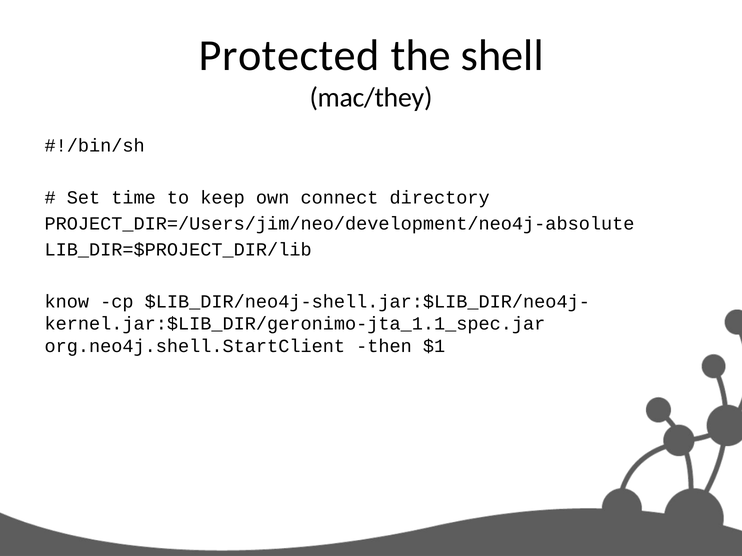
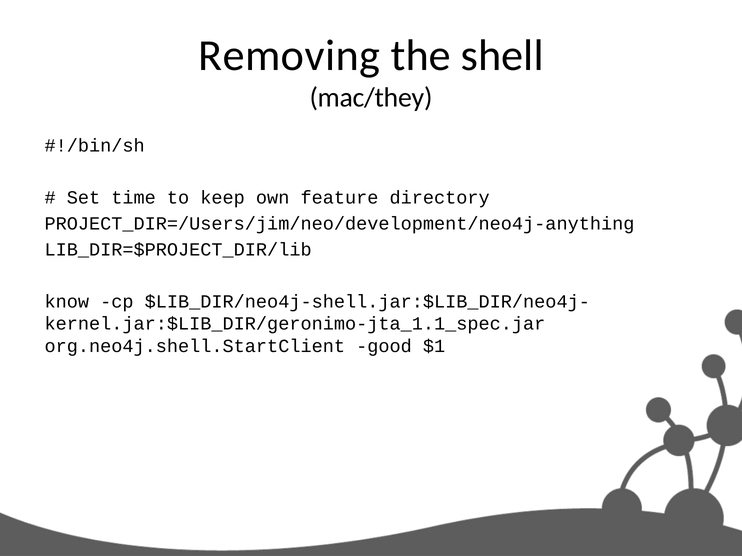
Protected: Protected -> Removing
connect: connect -> feature
PROJECT_DIR=/Users/jim/neo/development/neo4j-absolute: PROJECT_DIR=/Users/jim/neo/development/neo4j-absolute -> PROJECT_DIR=/Users/jim/neo/development/neo4j-anything
then: then -> good
